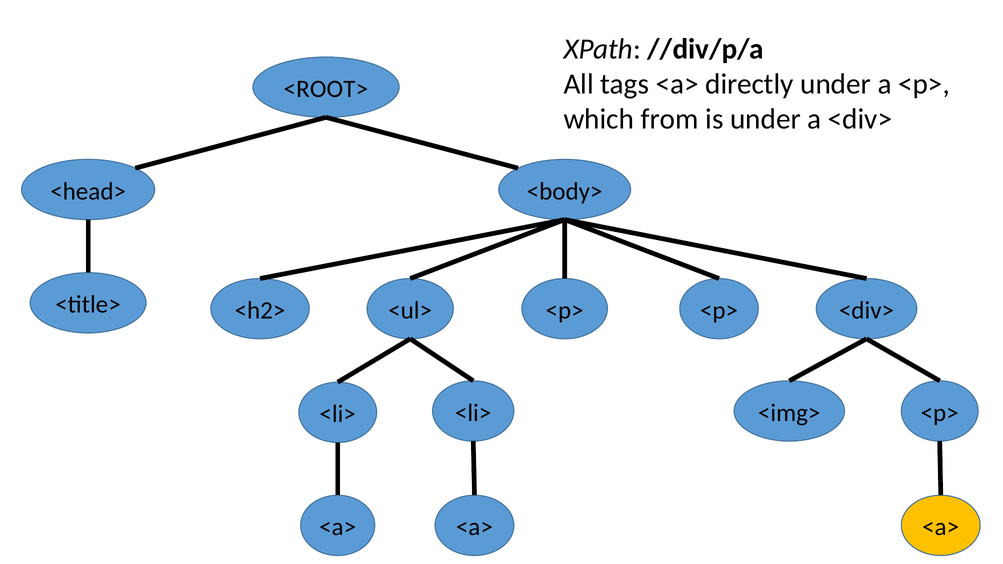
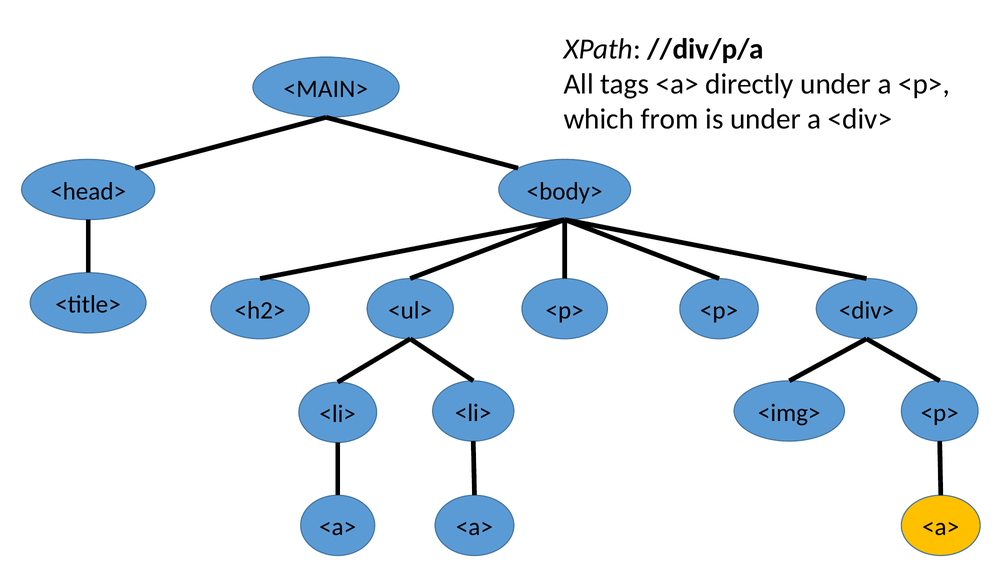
<ROOT>: <ROOT> -> <MAIN>
